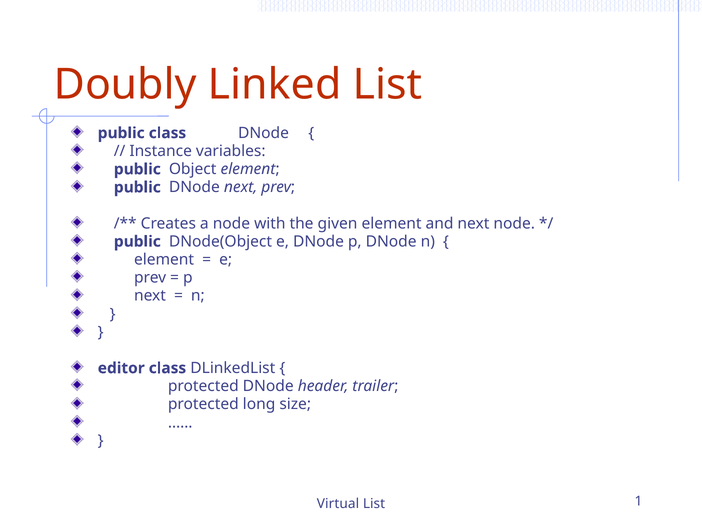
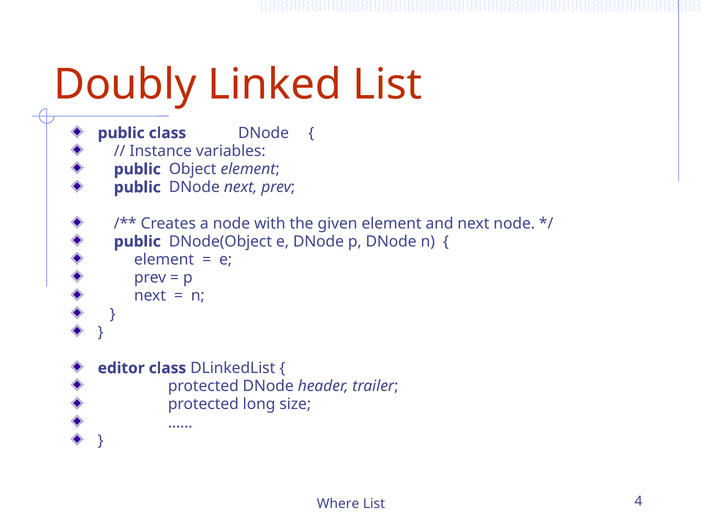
Virtual: Virtual -> Where
1: 1 -> 4
